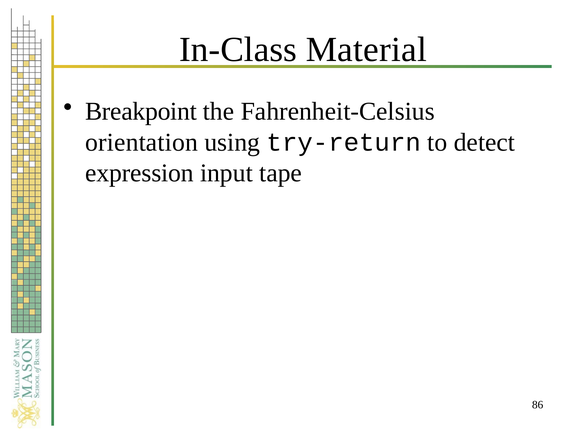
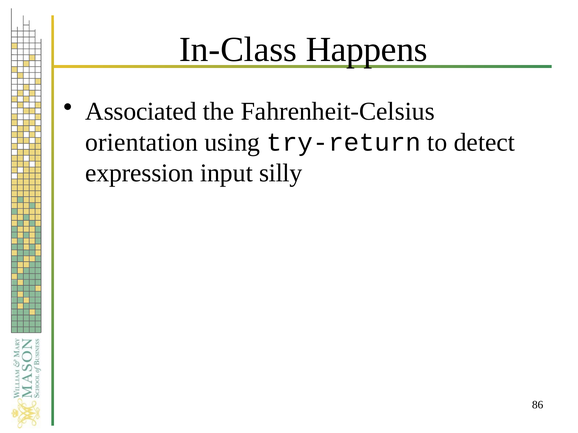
Material: Material -> Happens
Breakpoint: Breakpoint -> Associated
tape: tape -> silly
